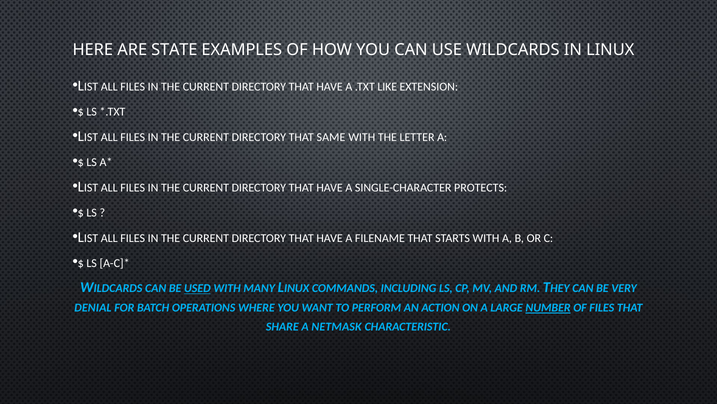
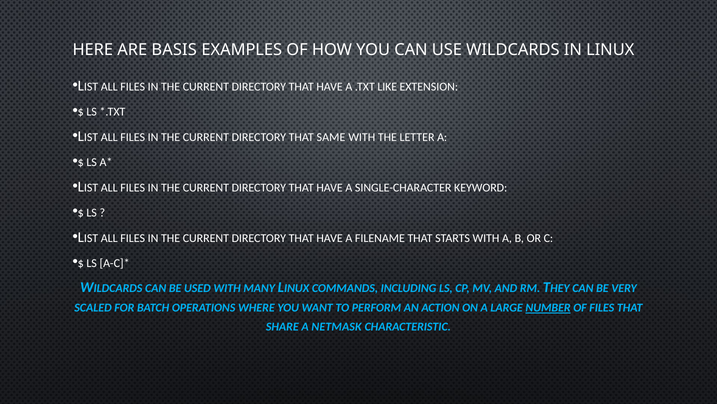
STATE: STATE -> BASIS
PROTECTS: PROTECTS -> KEYWORD
USED underline: present -> none
DENIAL: DENIAL -> SCALED
